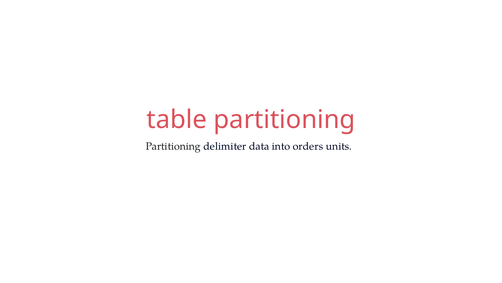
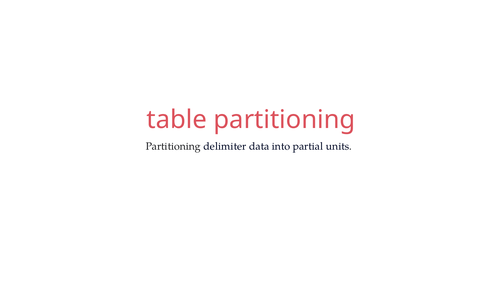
orders: orders -> partial
